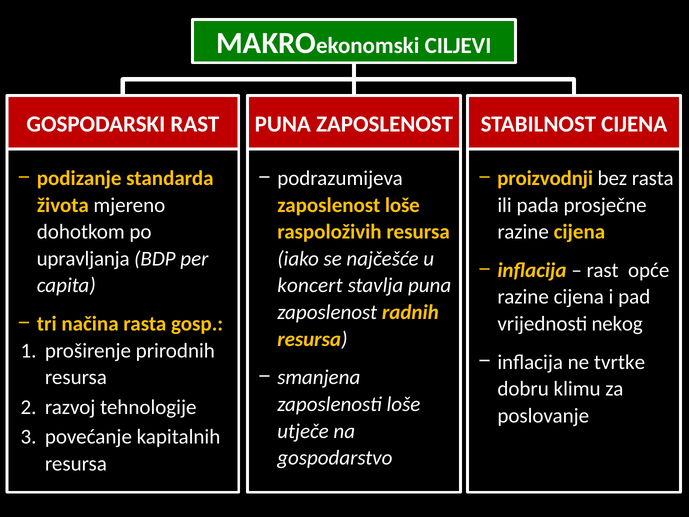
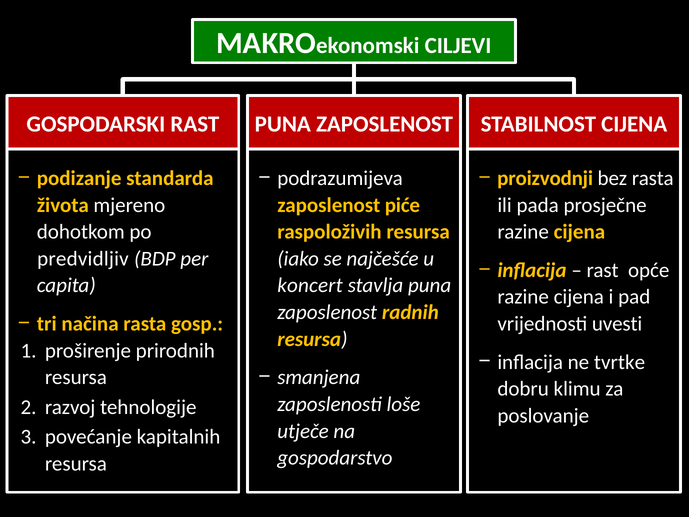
zaposlenost loše: loše -> piće
upravljanja: upravljanja -> predvidljiv
nekog: nekog -> uvesti
